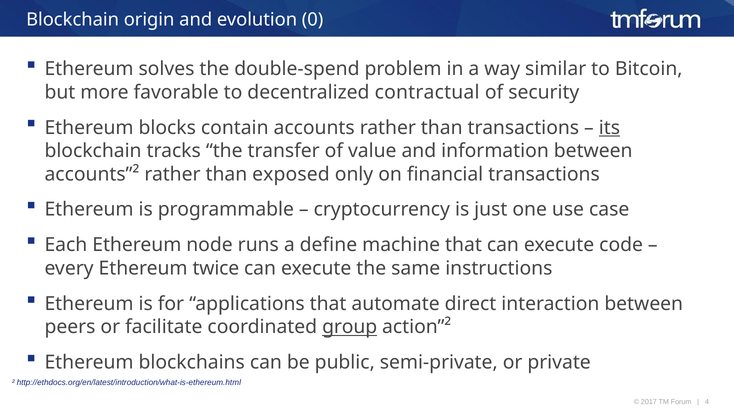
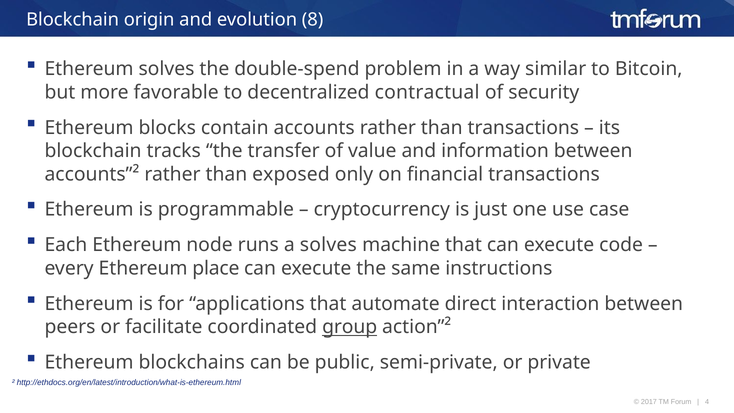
0: 0 -> 8
its underline: present -> none
a define: define -> solves
twice: twice -> place
